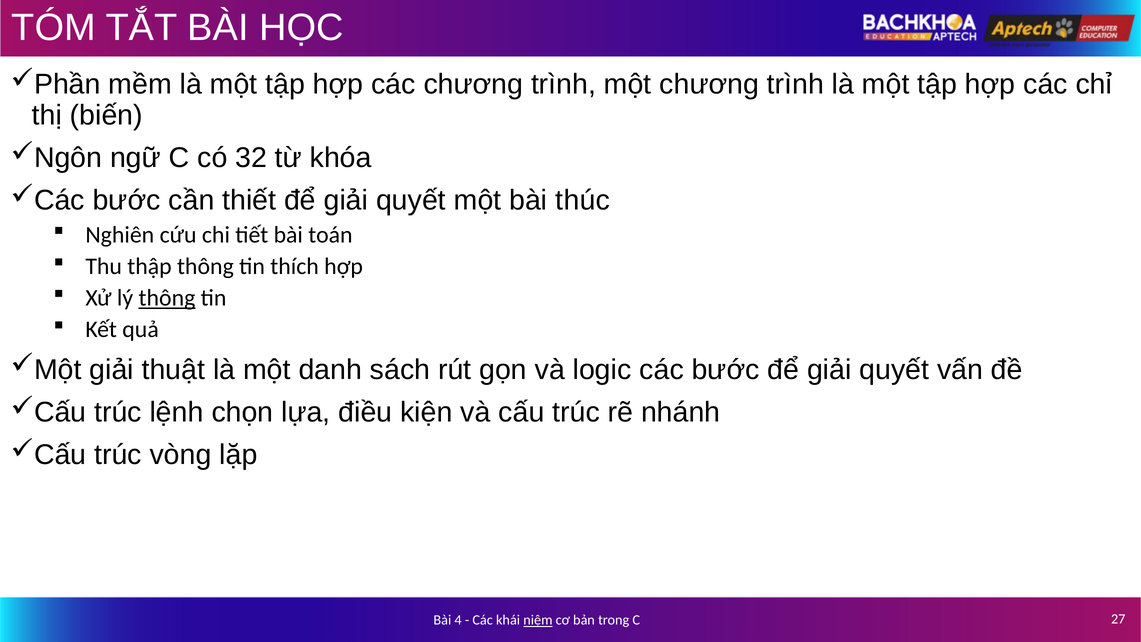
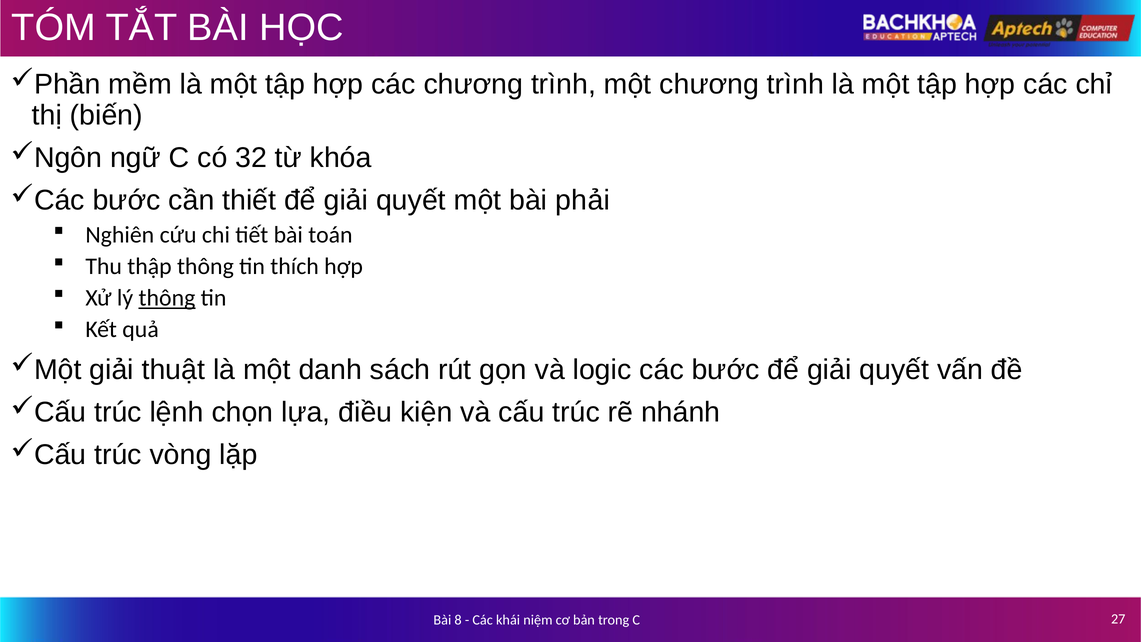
thúc: thúc -> phải
4: 4 -> 8
niệm underline: present -> none
